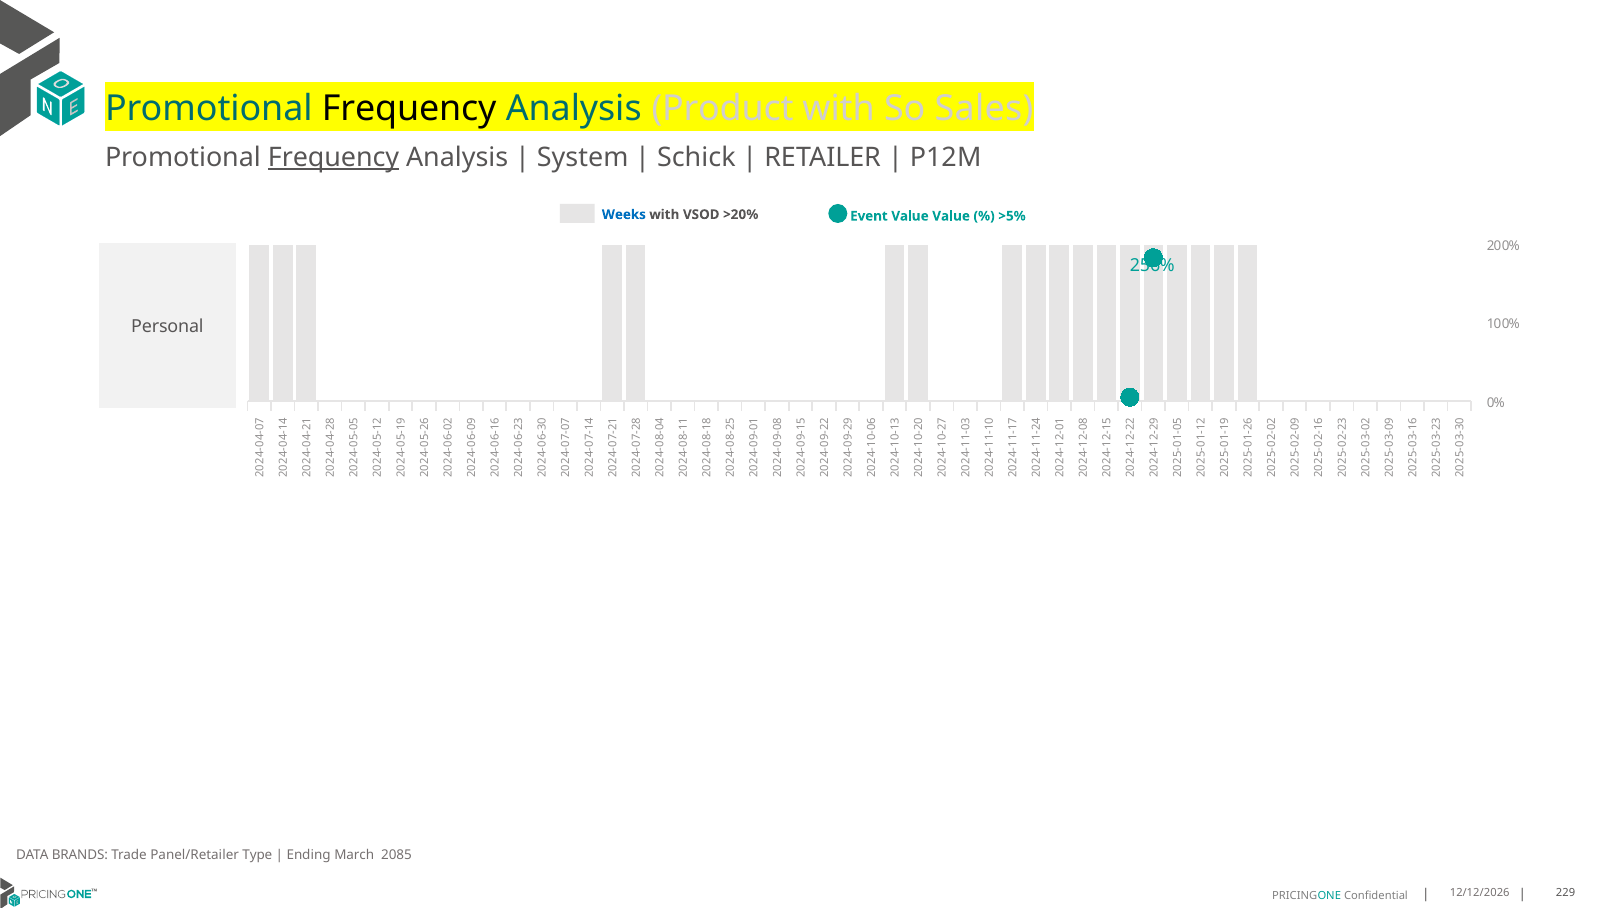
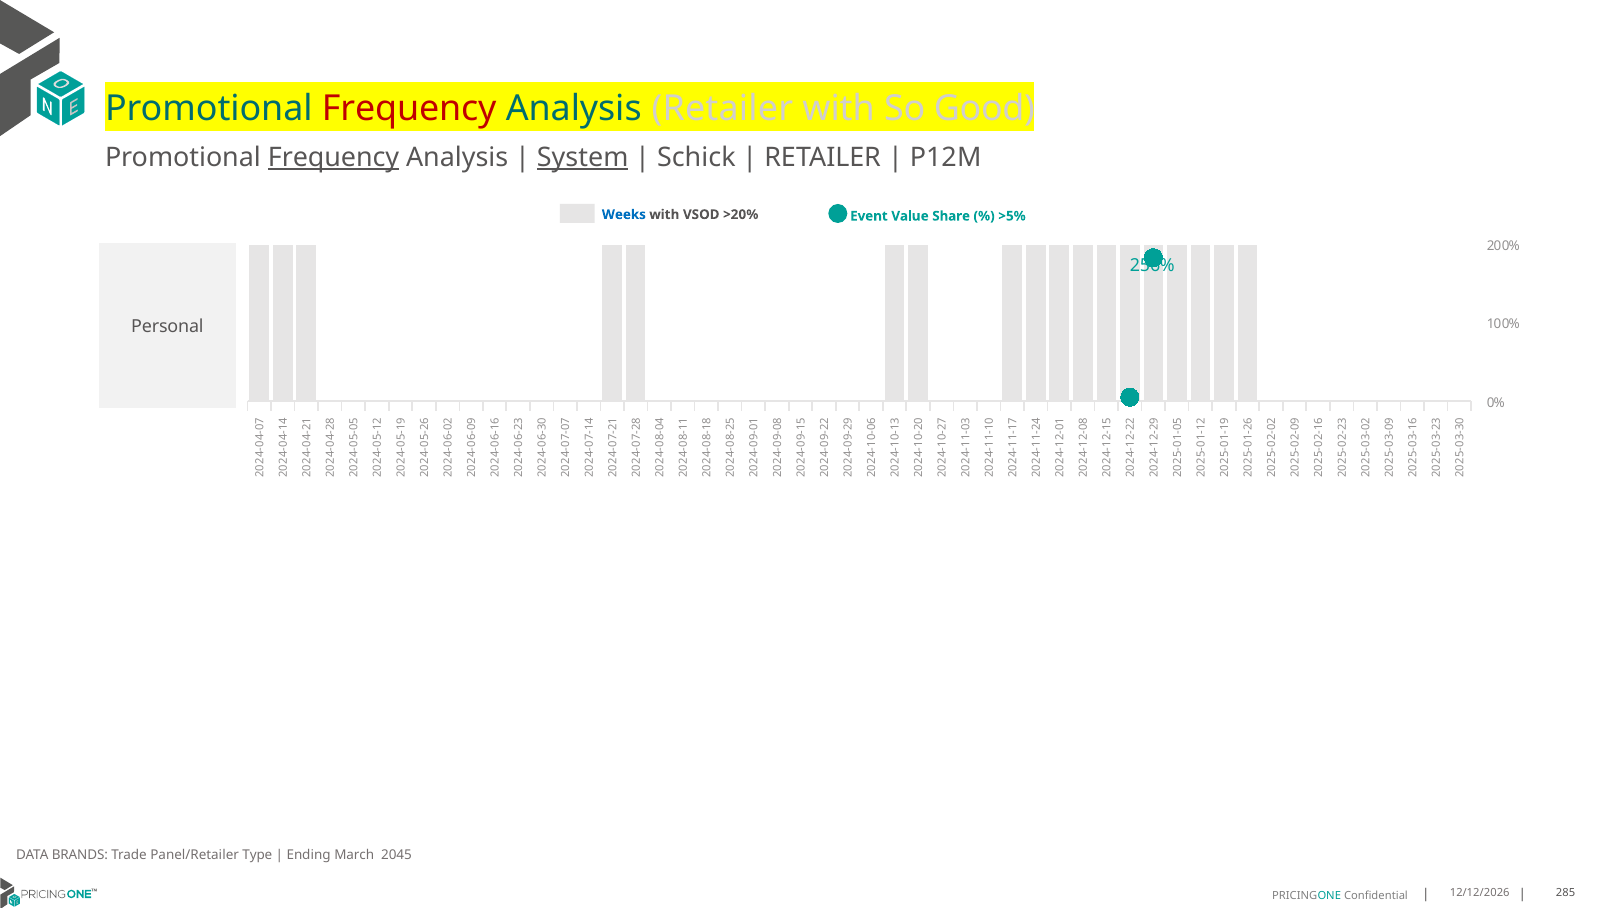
Frequency at (409, 109) colour: black -> red
Analysis Product: Product -> Retailer
Sales: Sales -> Good
System underline: none -> present
Value Value: Value -> Share
2085: 2085 -> 2045
229: 229 -> 285
